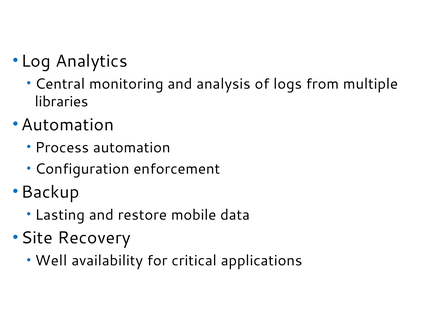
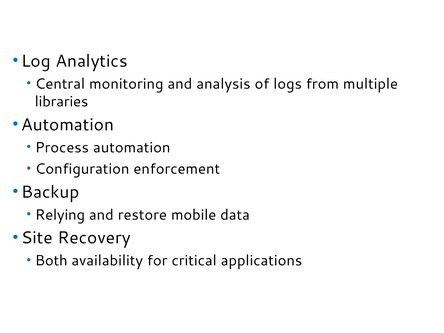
Lasting: Lasting -> Relying
Well: Well -> Both
